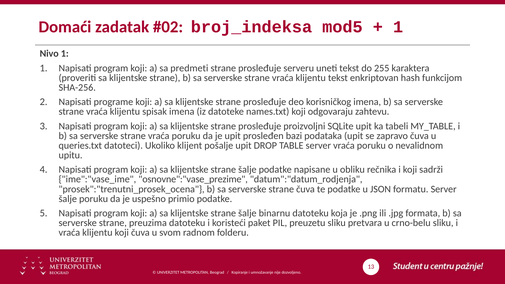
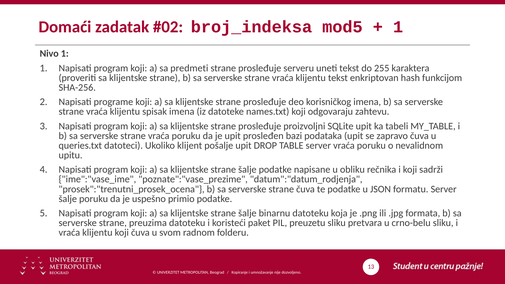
osnovne":"vase_prezime: osnovne":"vase_prezime -> poznate":"vase_prezime
